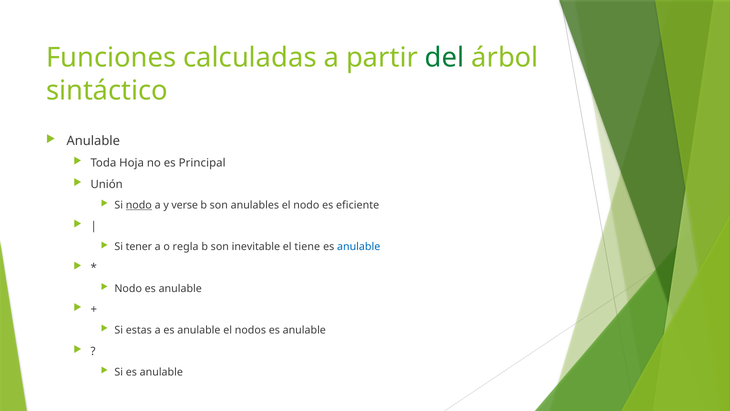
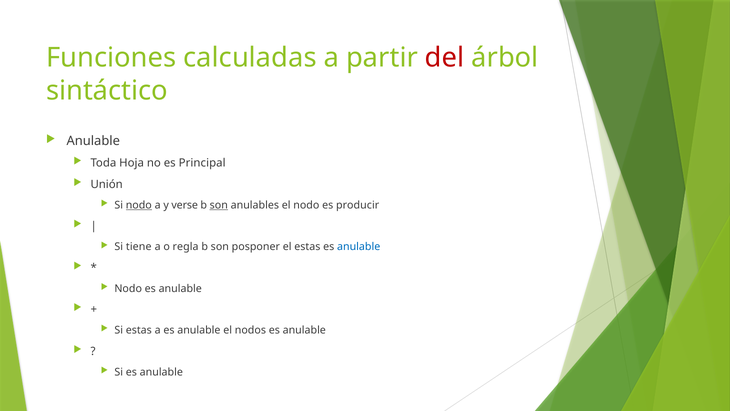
del colour: green -> red
son at (219, 205) underline: none -> present
eficiente: eficiente -> producir
tener: tener -> tiene
inevitable: inevitable -> posponer
el tiene: tiene -> estas
